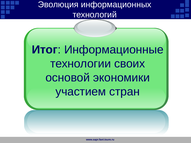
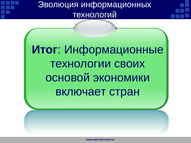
участием: участием -> включает
